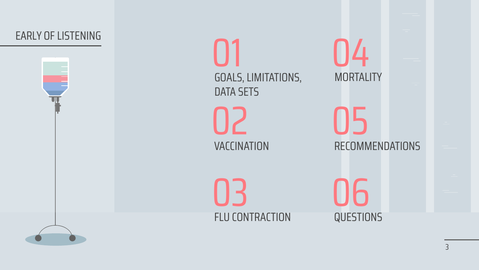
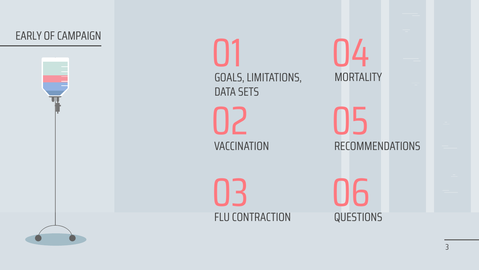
LISTENING: LISTENING -> CAMPAIGN
